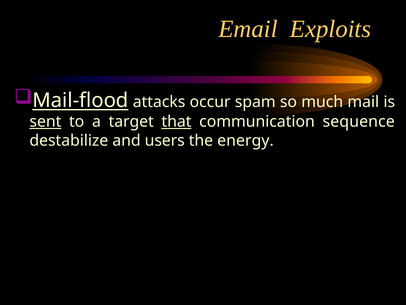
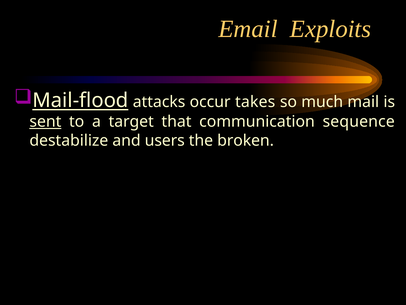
spam: spam -> takes
that underline: present -> none
energy: energy -> broken
